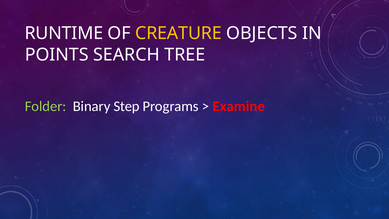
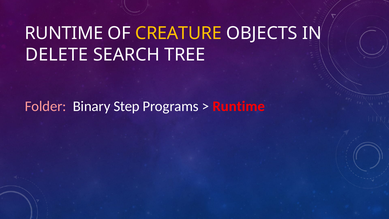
POINTS: POINTS -> DELETE
Folder colour: light green -> pink
Examine at (239, 106): Examine -> Runtime
